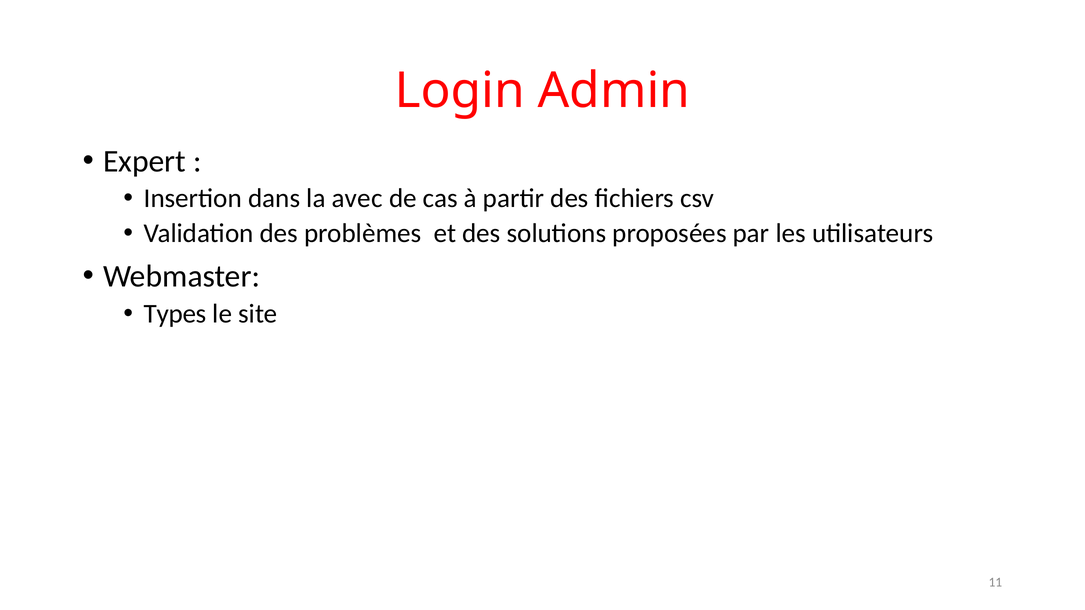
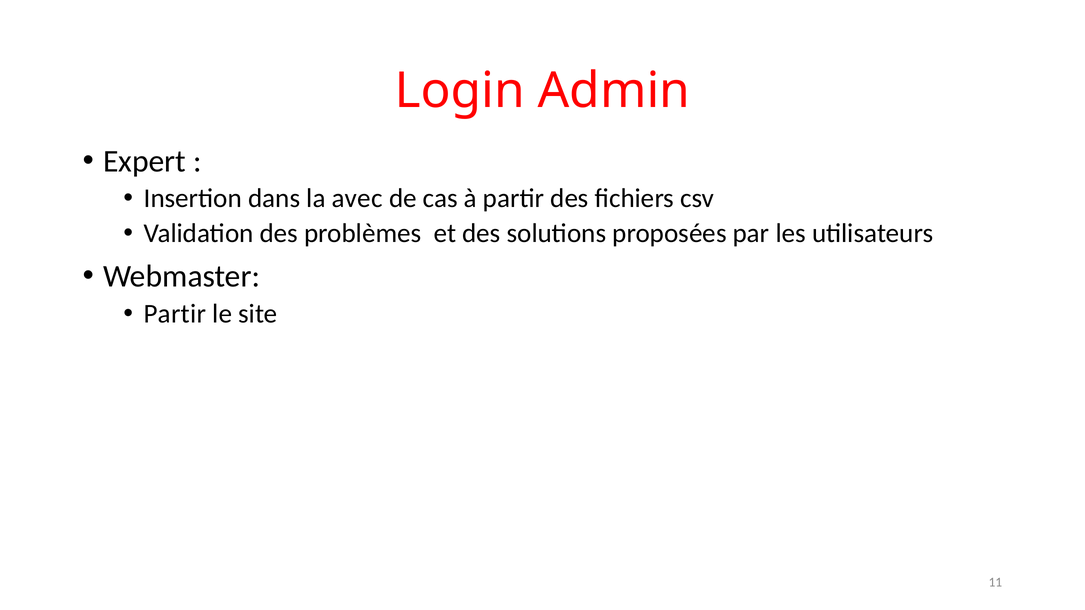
Types at (175, 314): Types -> Partir
